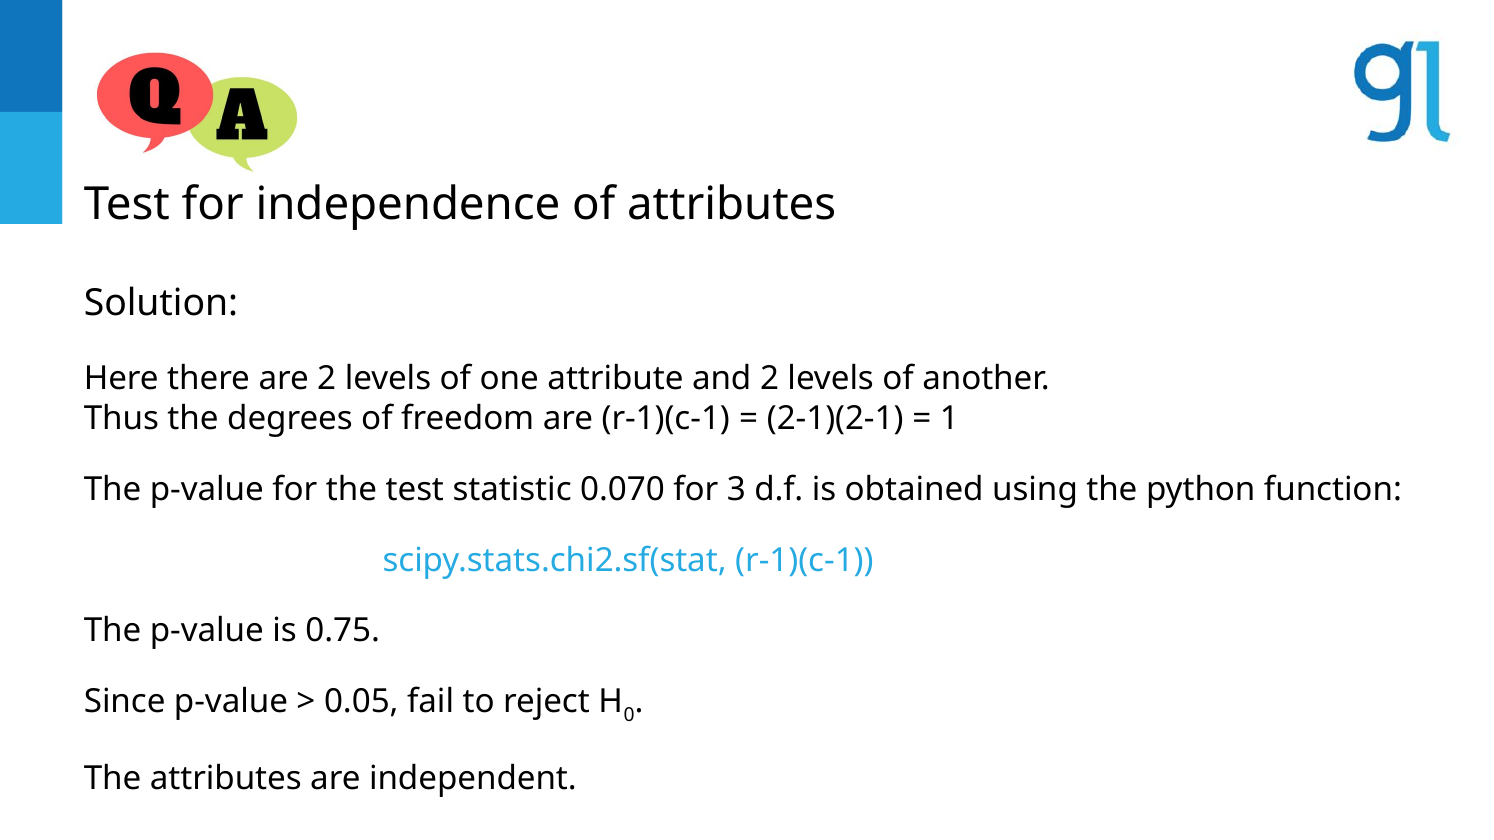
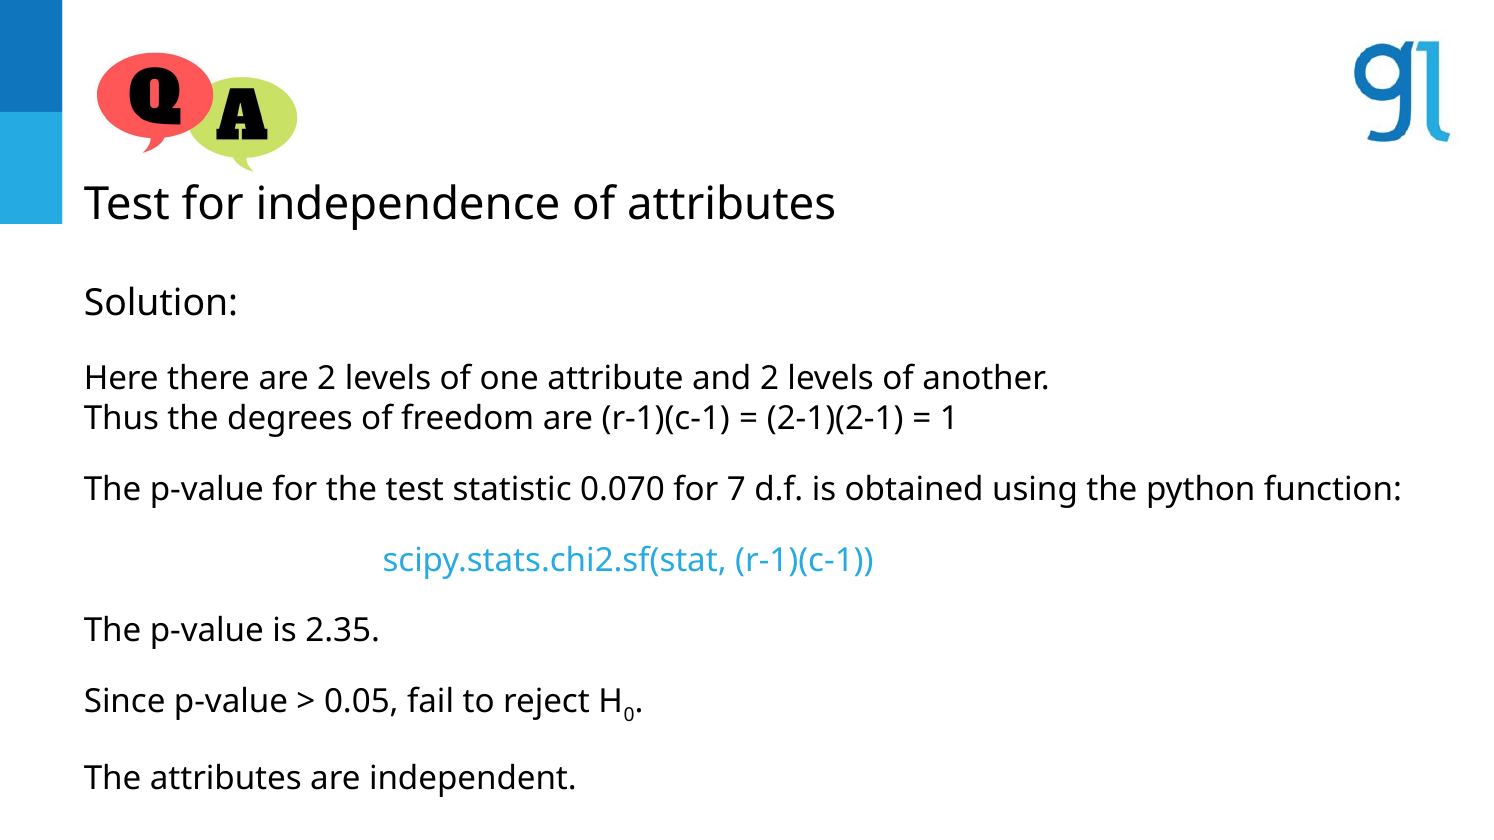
3: 3 -> 7
0.75: 0.75 -> 2.35
